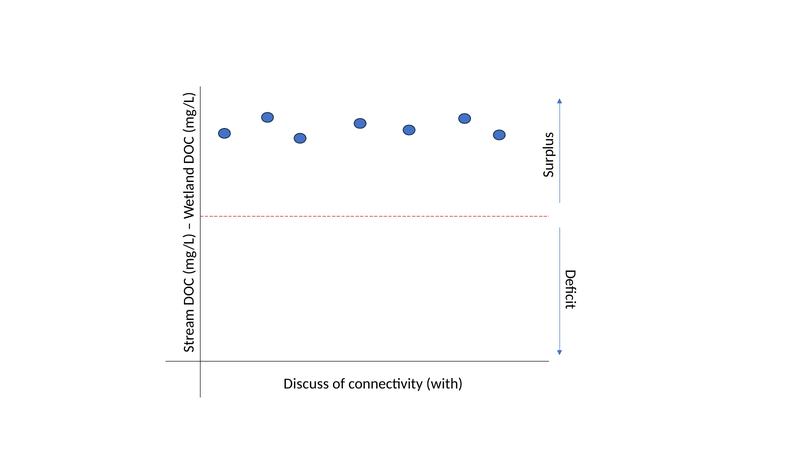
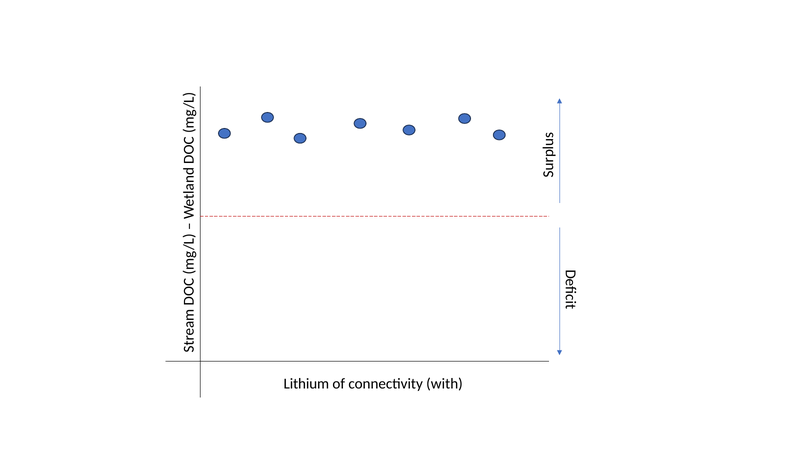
Discuss: Discuss -> Lithium
